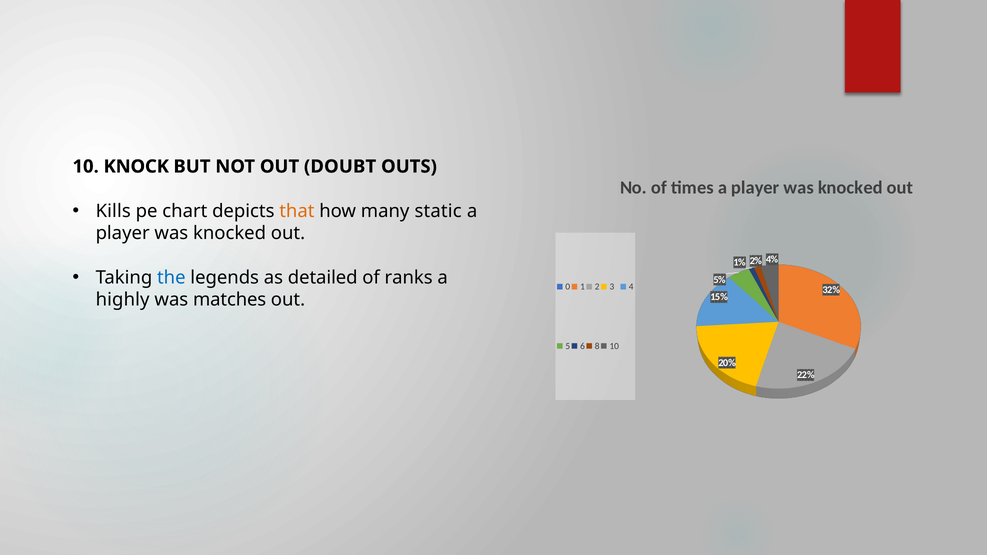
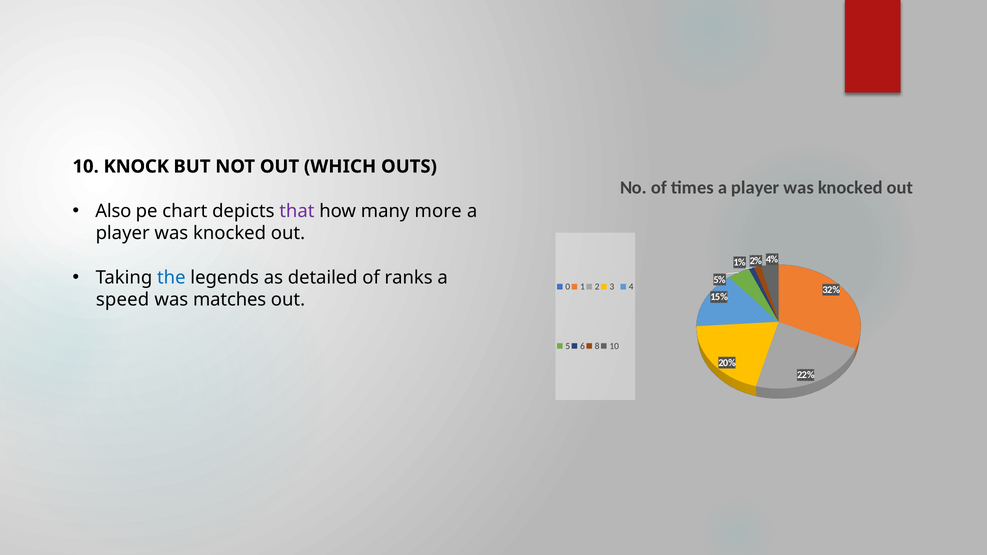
DOUBT: DOUBT -> WHICH
Kills: Kills -> Also
that colour: orange -> purple
static: static -> more
highly: highly -> speed
